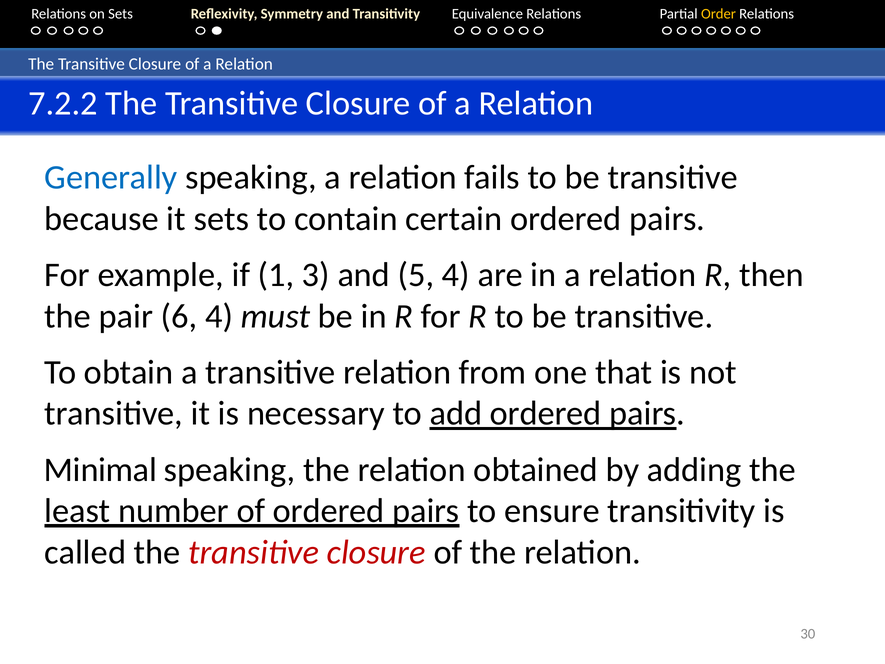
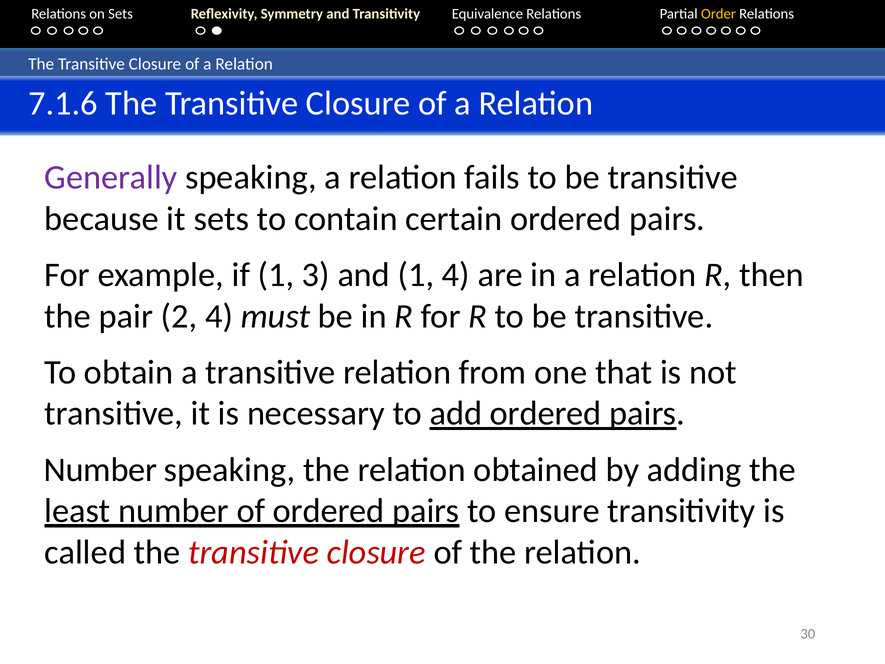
7.2.2: 7.2.2 -> 7.1.6
Generally colour: blue -> purple
and 5: 5 -> 1
6: 6 -> 2
Minimal at (100, 470): Minimal -> Number
